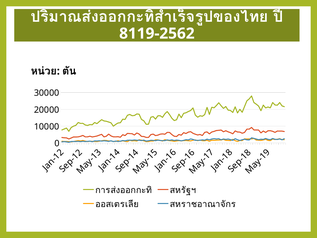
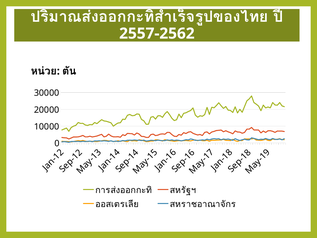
8119-2562: 8119-2562 -> 2557-2562
